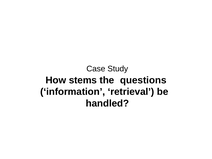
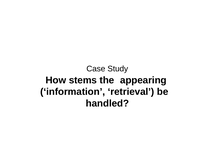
questions: questions -> appearing
